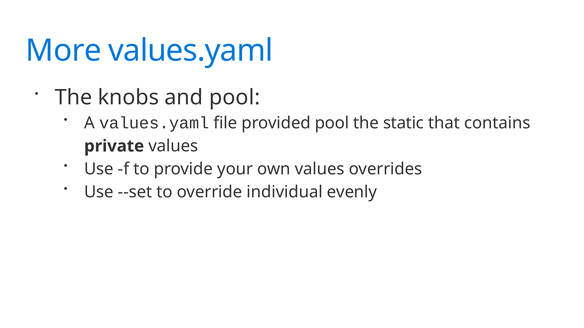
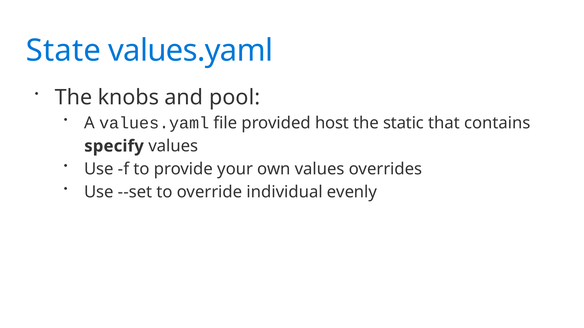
More: More -> State
provided pool: pool -> host
private: private -> specify
